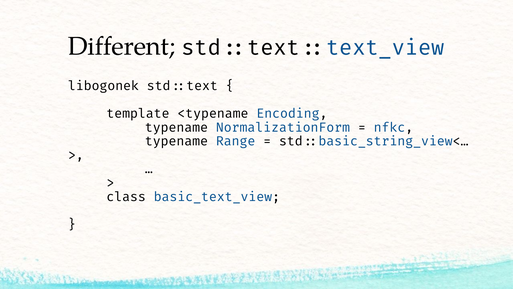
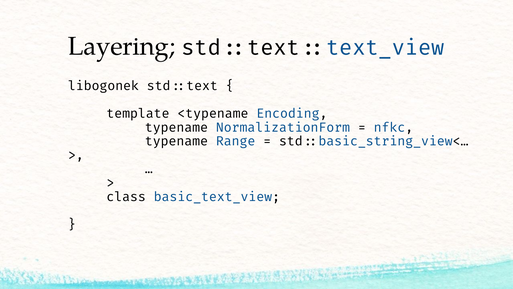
Different: Different -> Layering
